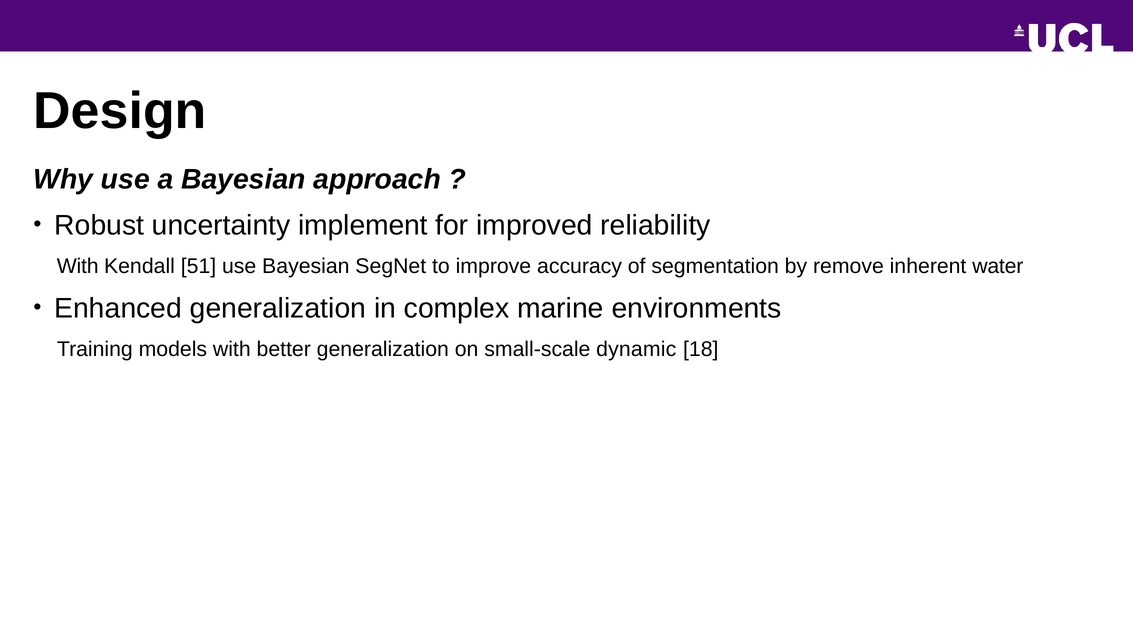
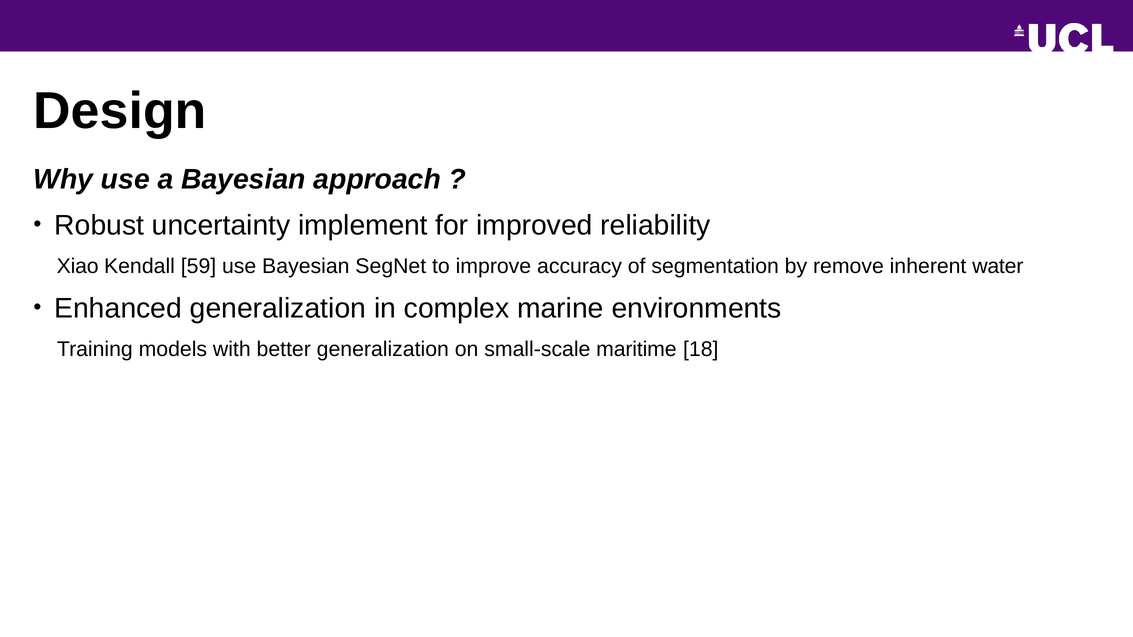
With at (78, 266): With -> Xiao
51: 51 -> 59
dynamic: dynamic -> maritime
